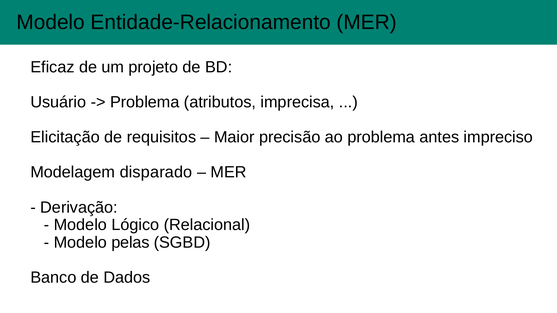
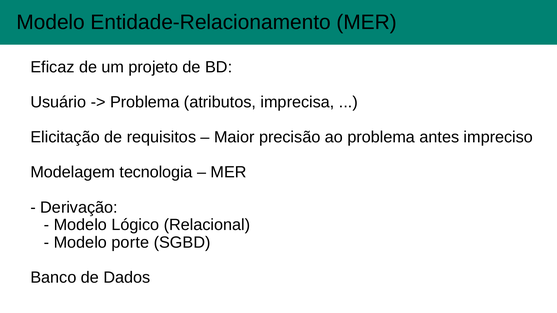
disparado: disparado -> tecnologia
pelas: pelas -> porte
